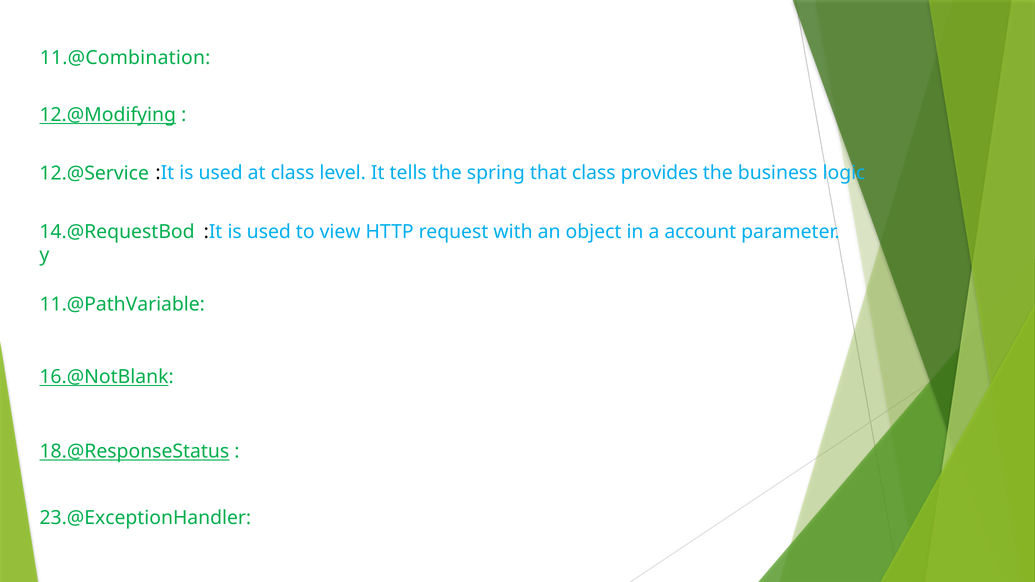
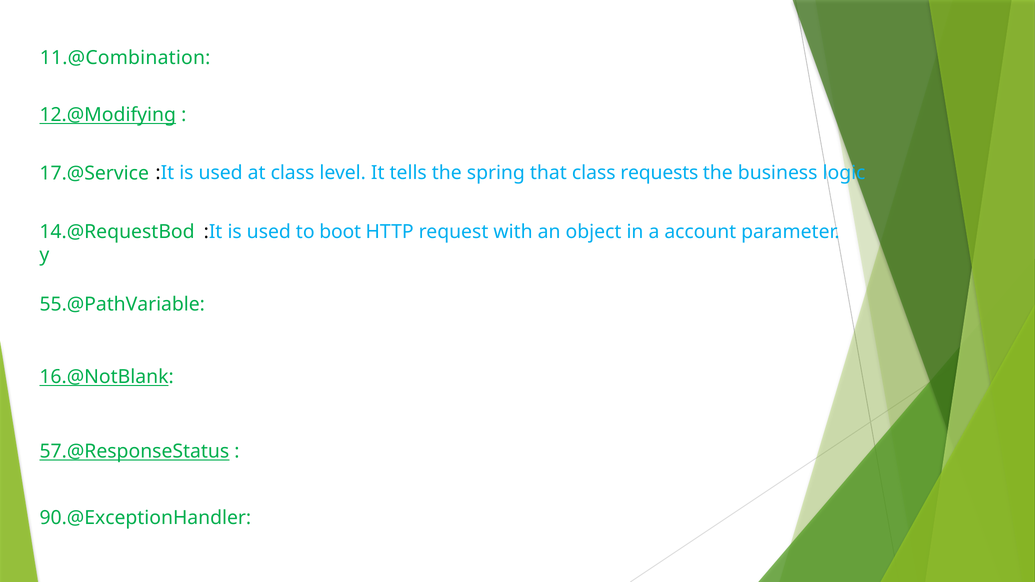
provides: provides -> requests
12.@Service: 12.@Service -> 17.@Service
view: view -> boot
11.@PathVariable: 11.@PathVariable -> 55.@PathVariable
18.@ResponseStatus: 18.@ResponseStatus -> 57.@ResponseStatus
23.@ExceptionHandler: 23.@ExceptionHandler -> 90.@ExceptionHandler
